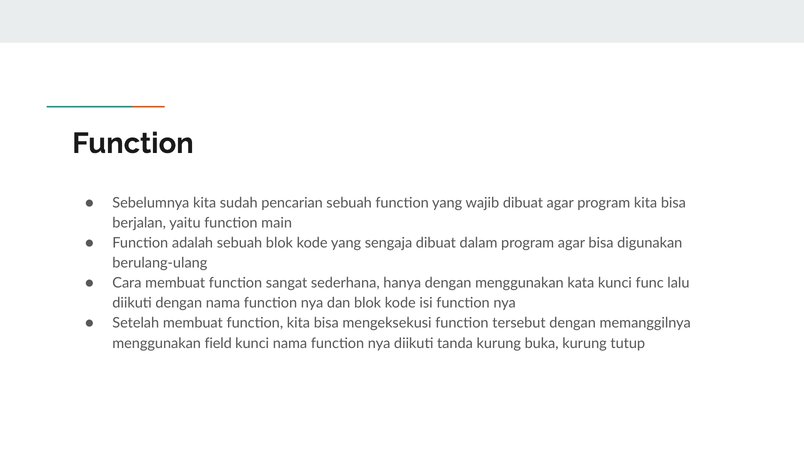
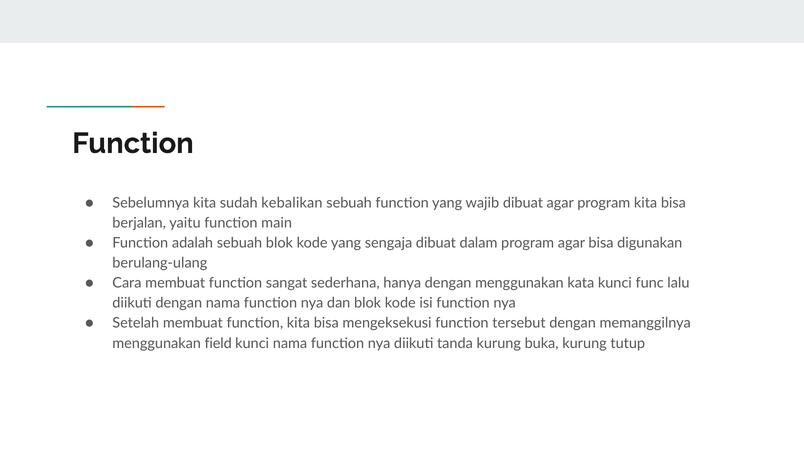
pencarian: pencarian -> kebalikan
